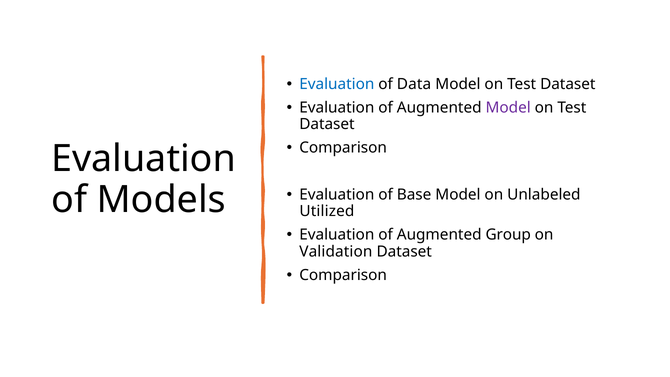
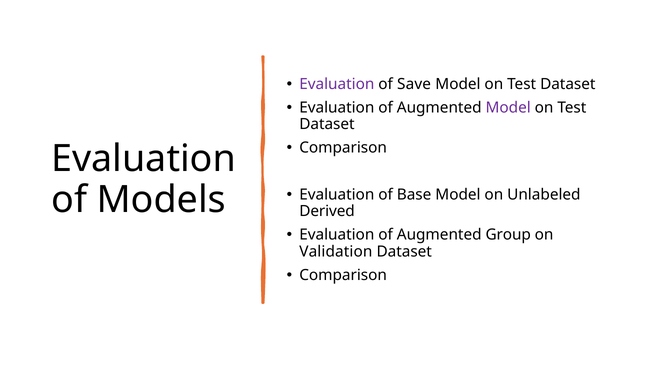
Evaluation at (337, 84) colour: blue -> purple
Data: Data -> Save
Utilized: Utilized -> Derived
